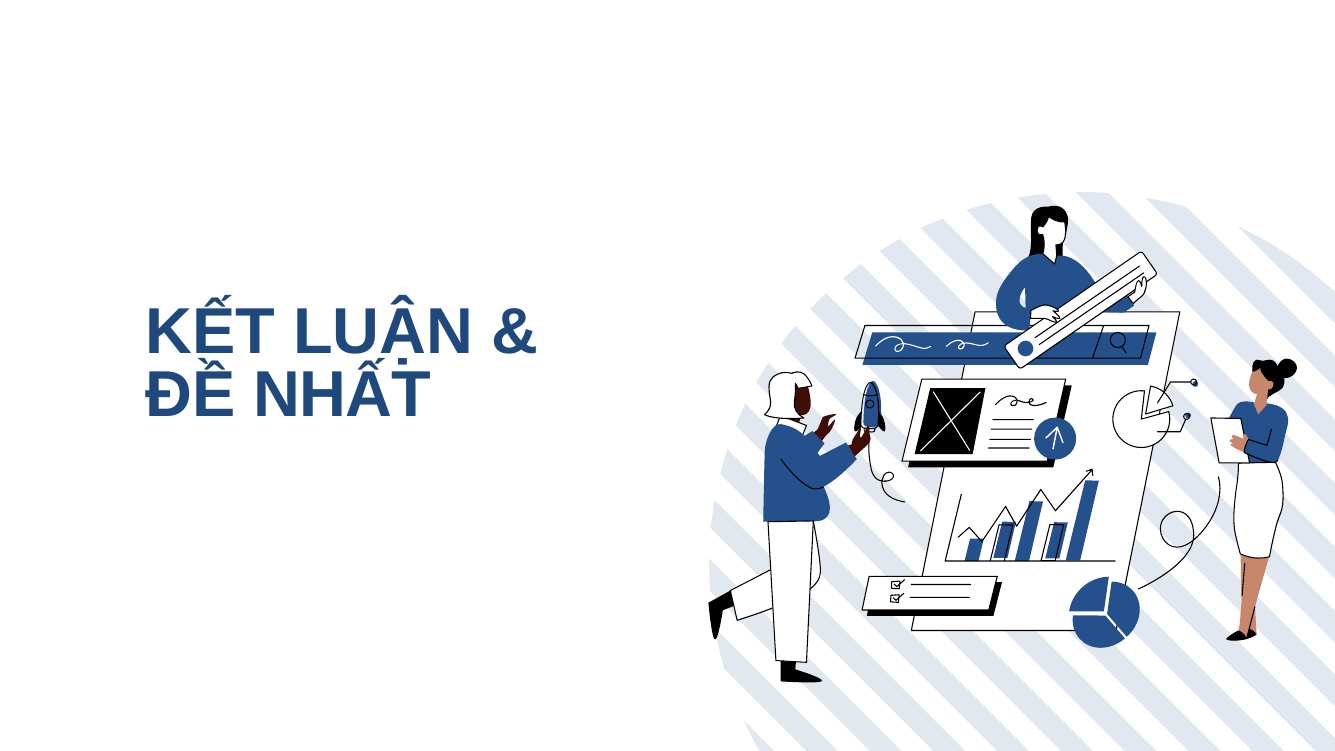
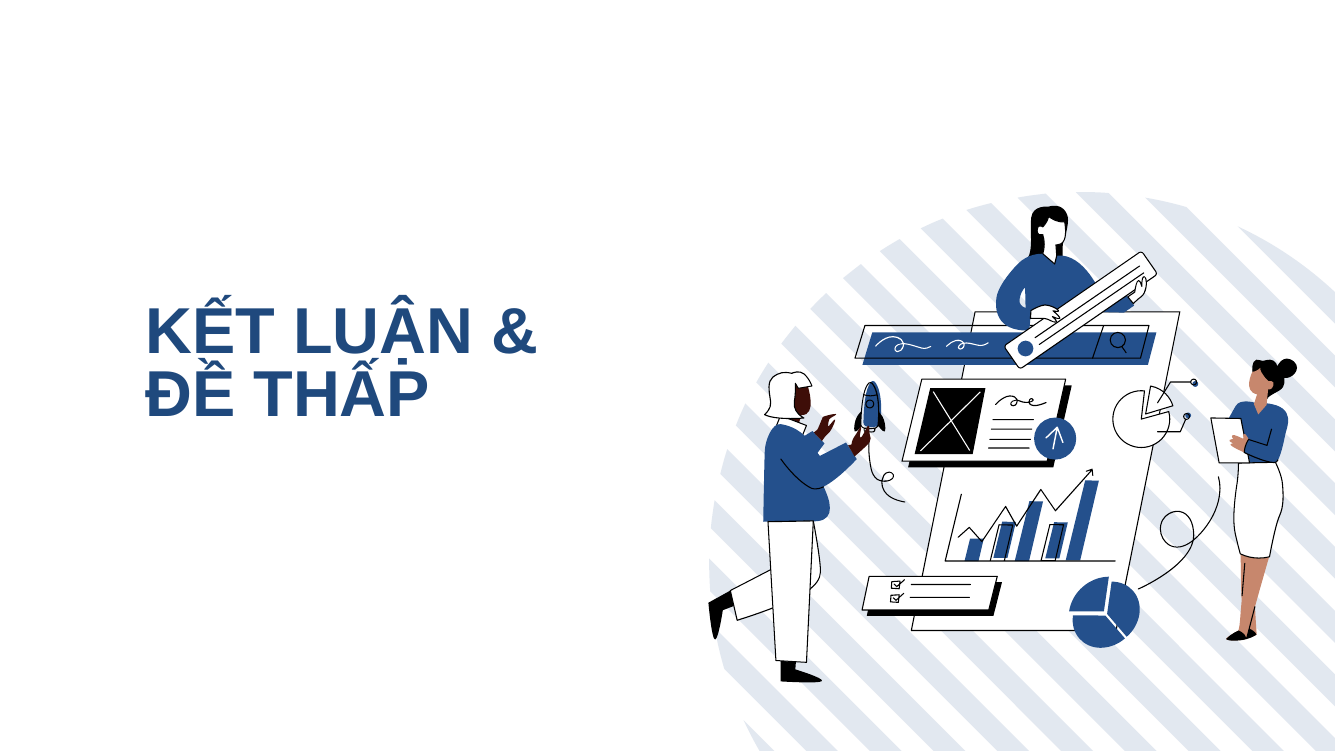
NHẤT: NHẤT -> THẤP
